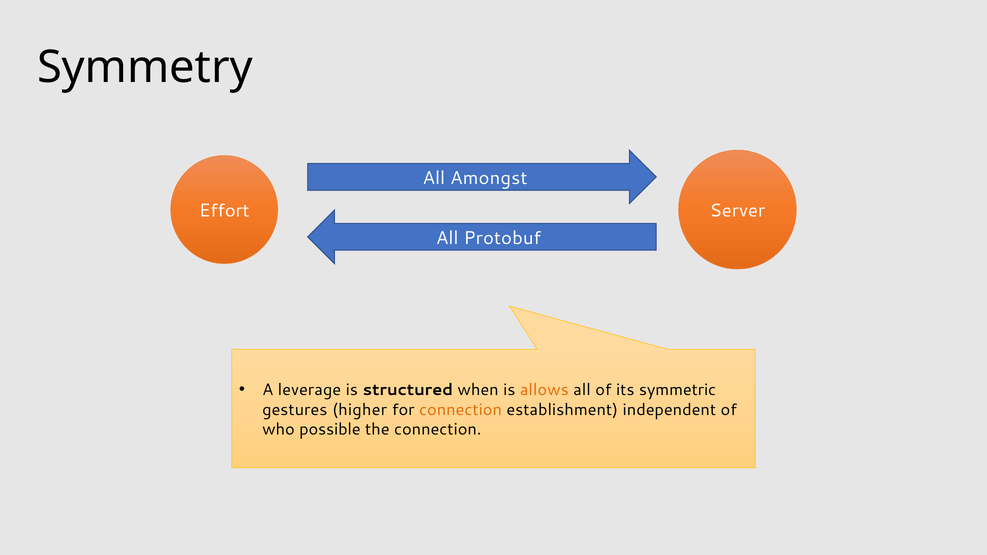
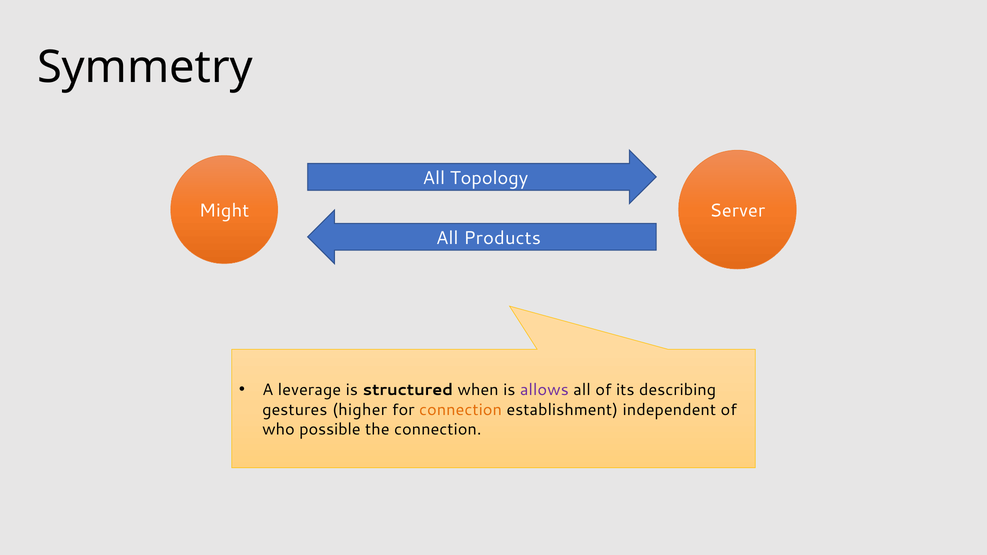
Amongst: Amongst -> Topology
Effort: Effort -> Might
Protobuf: Protobuf -> Products
allows colour: orange -> purple
symmetric: symmetric -> describing
